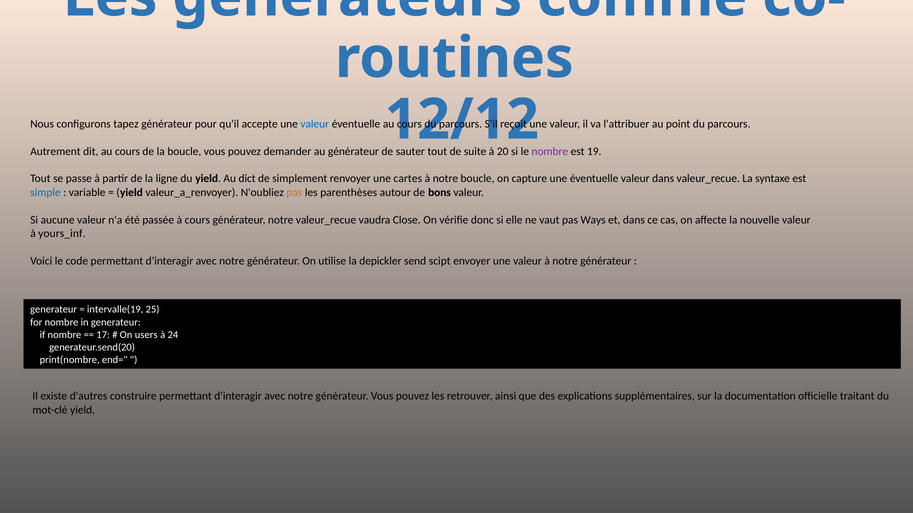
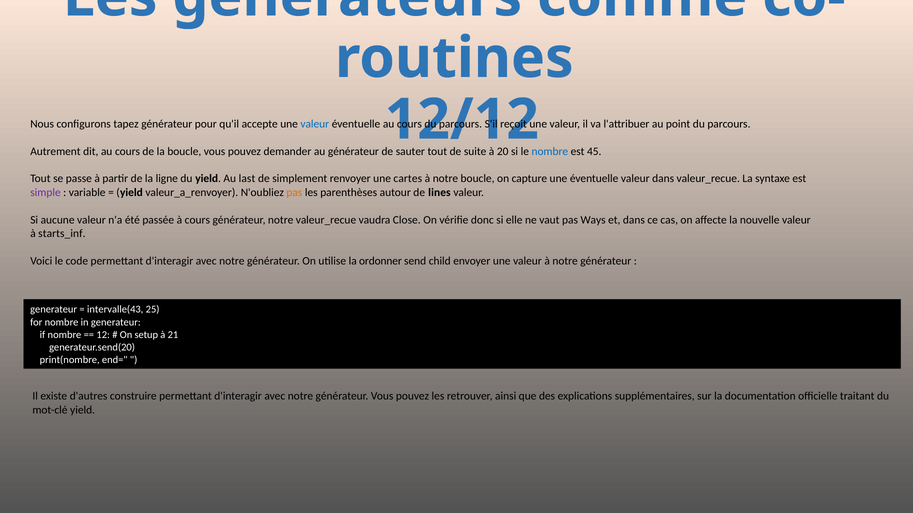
nombre at (550, 152) colour: purple -> blue
19: 19 -> 45
dict: dict -> last
simple colour: blue -> purple
bons: bons -> lines
yours_inf: yours_inf -> starts_inf
depickler: depickler -> ordonner
scipt: scipt -> child
intervalle(19: intervalle(19 -> intervalle(43
17: 17 -> 12
users: users -> setup
24: 24 -> 21
